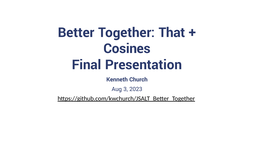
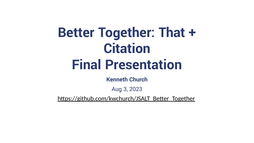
Cosines: Cosines -> Citation
